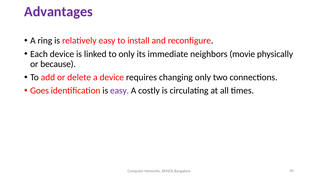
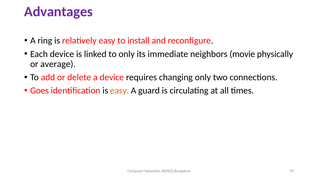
because: because -> average
easy at (120, 91) colour: purple -> orange
costly: costly -> guard
